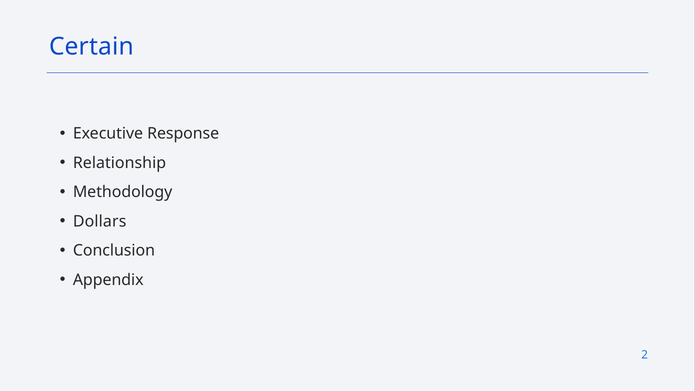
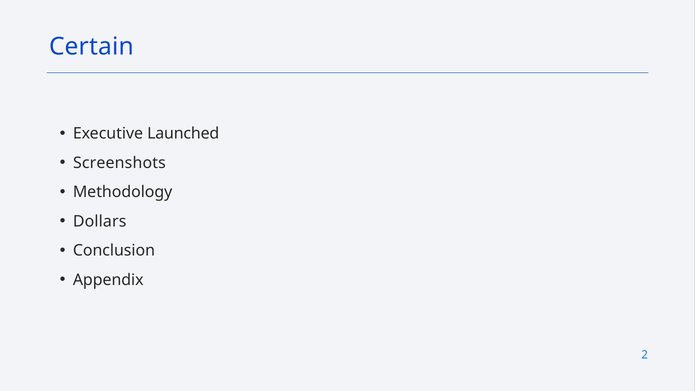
Response: Response -> Launched
Relationship: Relationship -> Screenshots
